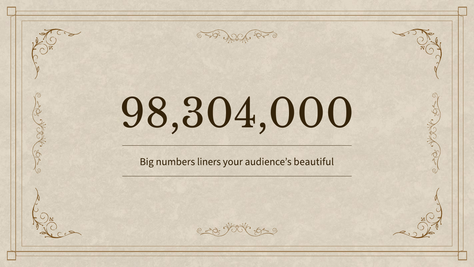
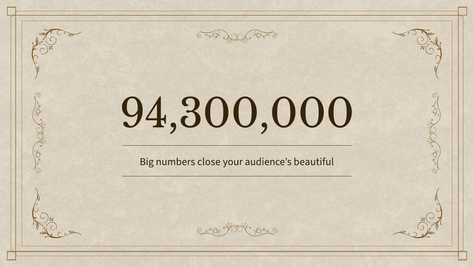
98,304,000: 98,304,000 -> 94,300,000
liners: liners -> close
